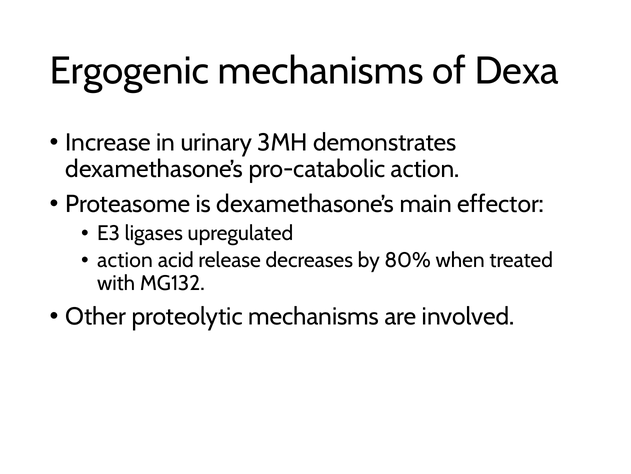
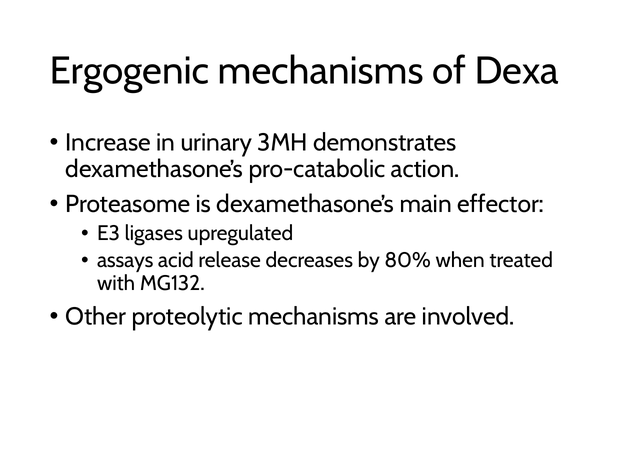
action at (125, 260): action -> assays
